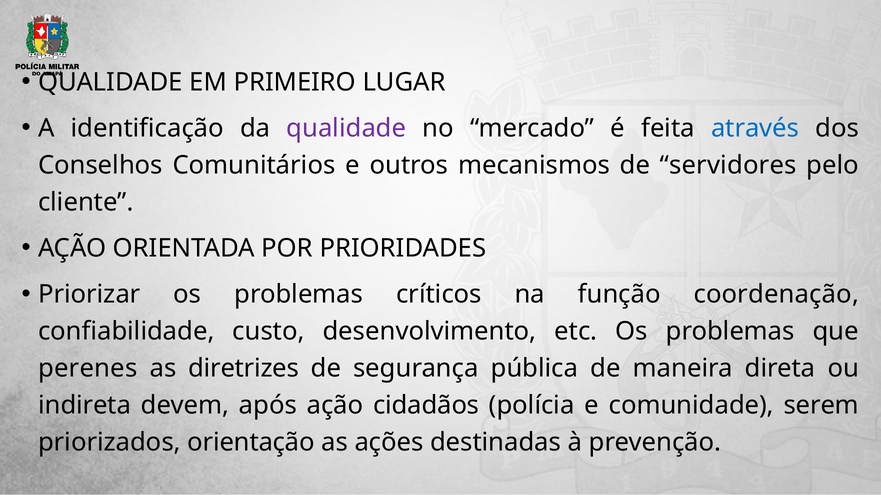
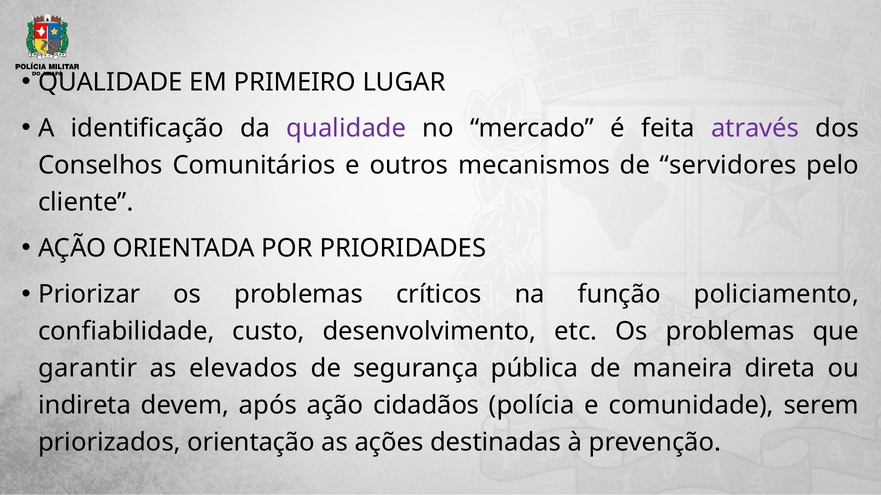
através colour: blue -> purple
coordenação: coordenação -> policiamento
perenes: perenes -> garantir
diretrizes: diretrizes -> elevados
